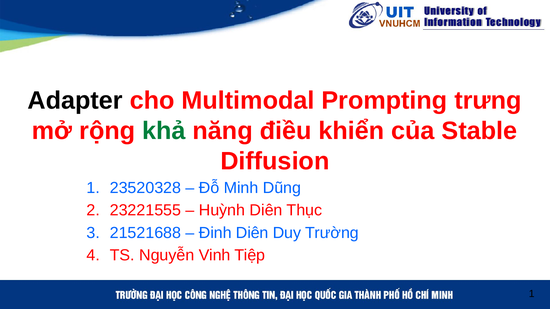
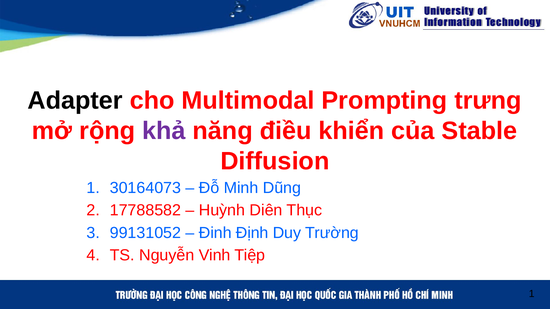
khả colour: green -> purple
23520328: 23520328 -> 30164073
23221555: 23221555 -> 17788582
21521688: 21521688 -> 99131052
Đinh Diên: Diên -> Định
